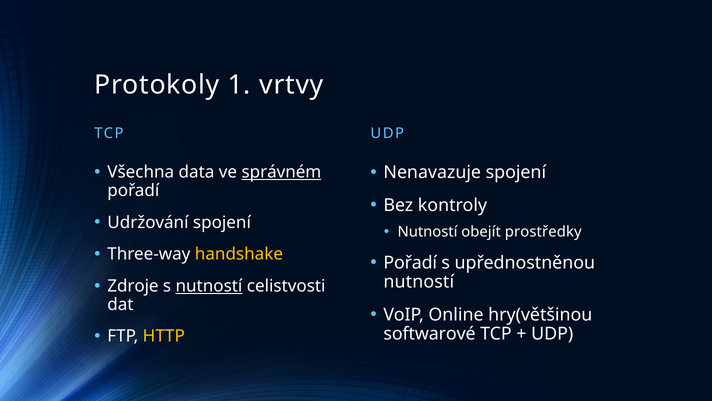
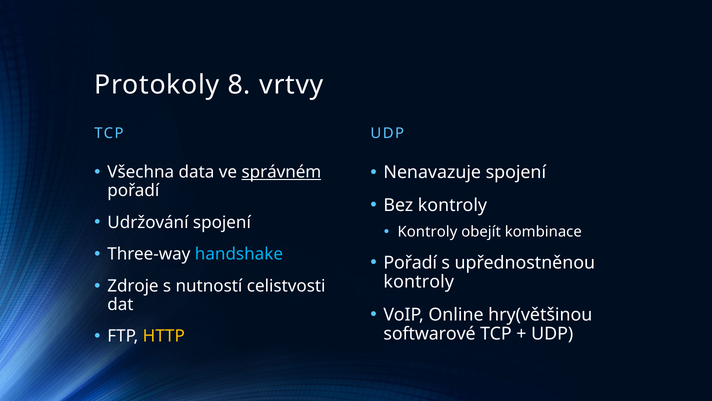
1: 1 -> 8
Nutností at (428, 232): Nutností -> Kontroly
prostředky: prostředky -> kombinace
handshake colour: yellow -> light blue
nutností at (419, 282): nutností -> kontroly
nutností at (209, 286) underline: present -> none
